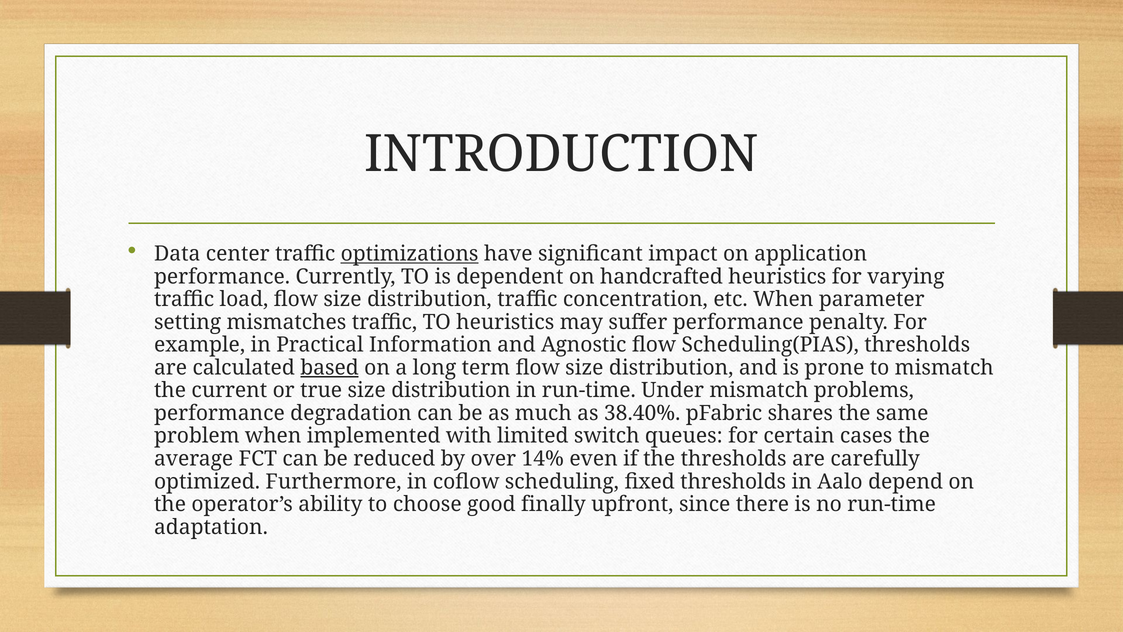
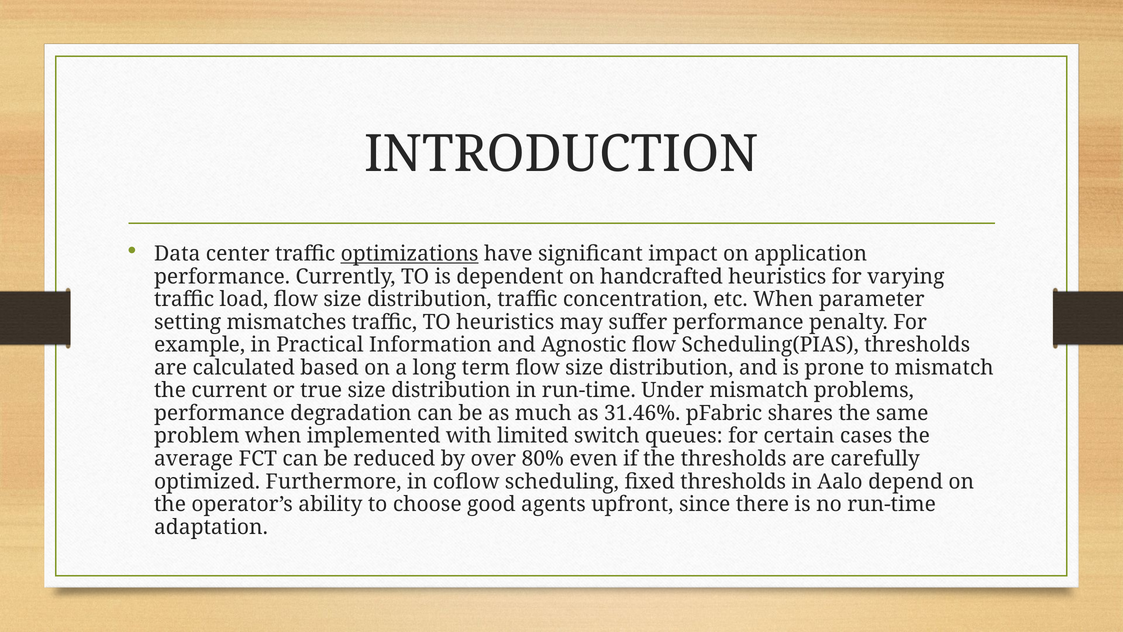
based underline: present -> none
38.40%: 38.40% -> 31.46%
14%: 14% -> 80%
finally: finally -> agents
